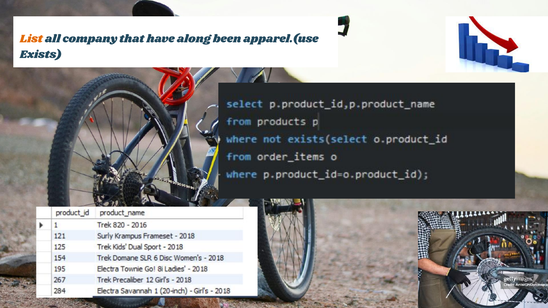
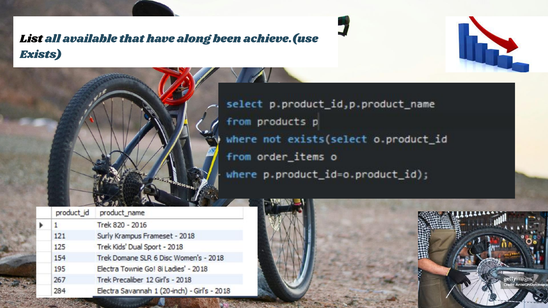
List colour: orange -> black
company: company -> available
apparel.(use: apparel.(use -> achieve.(use
